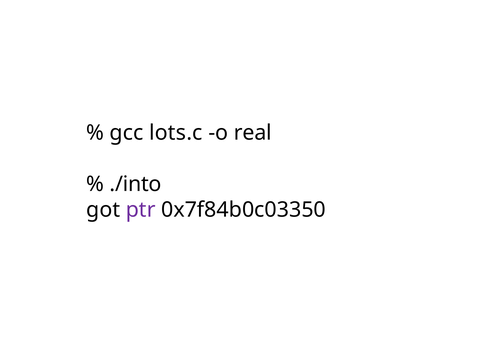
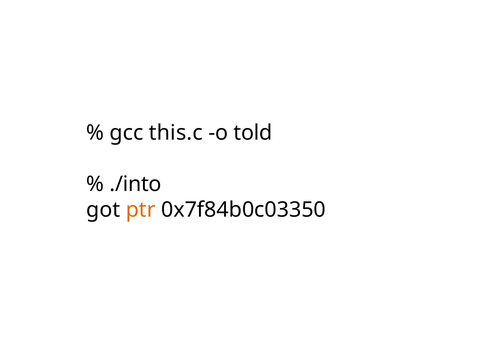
lots.c: lots.c -> this.c
real: real -> told
ptr colour: purple -> orange
